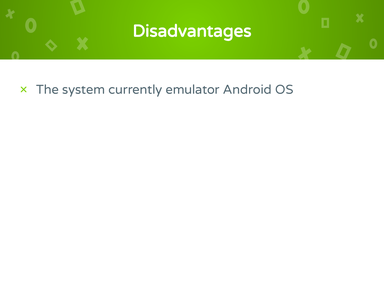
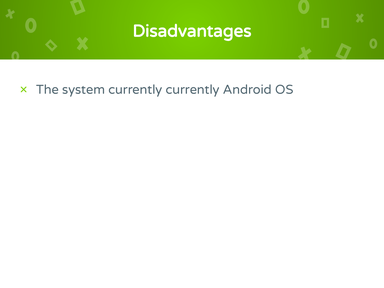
currently emulator: emulator -> currently
